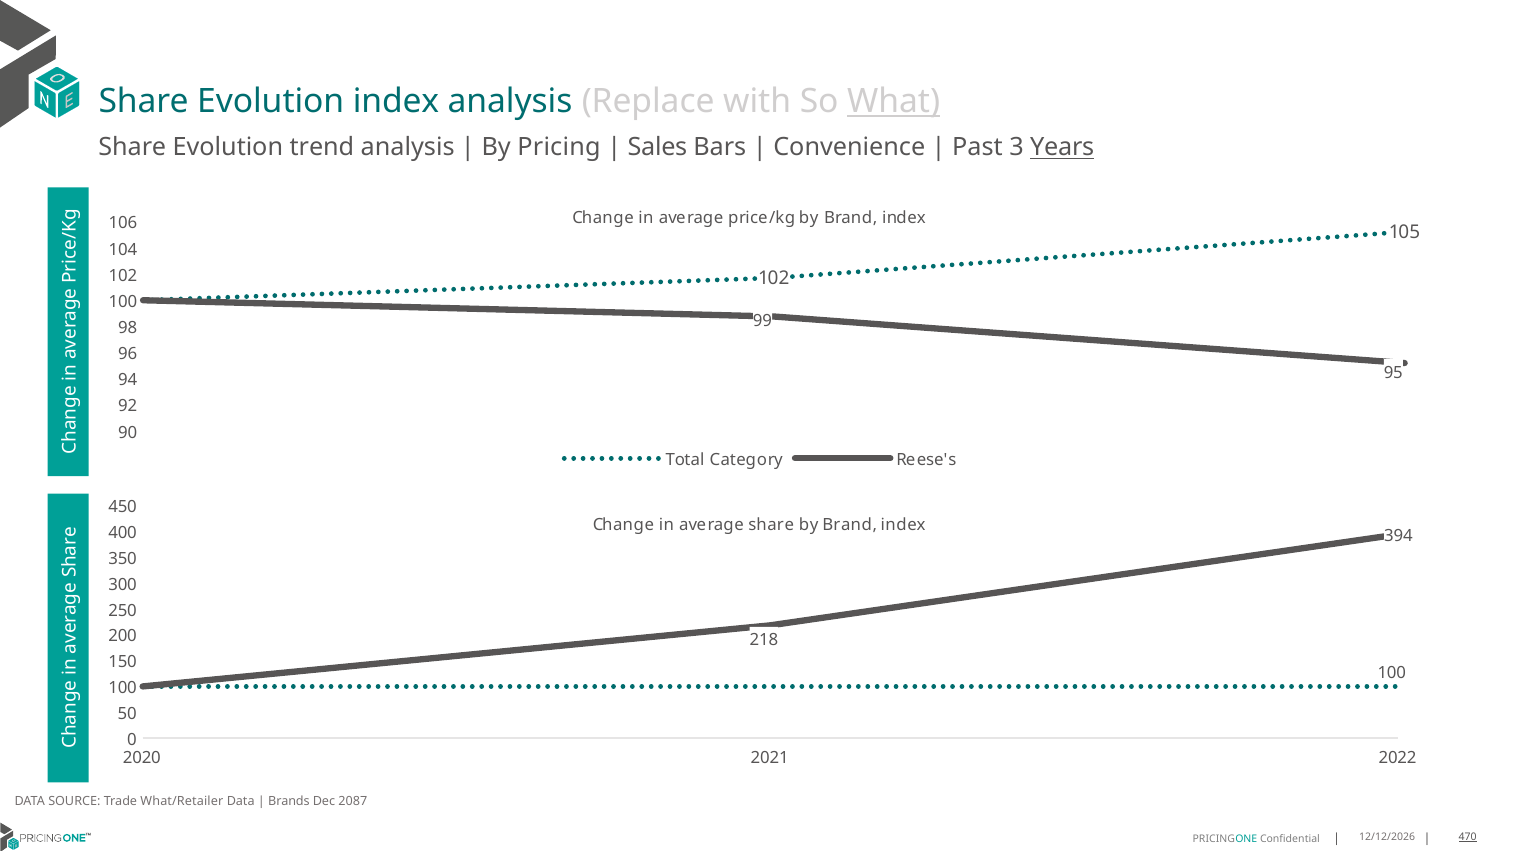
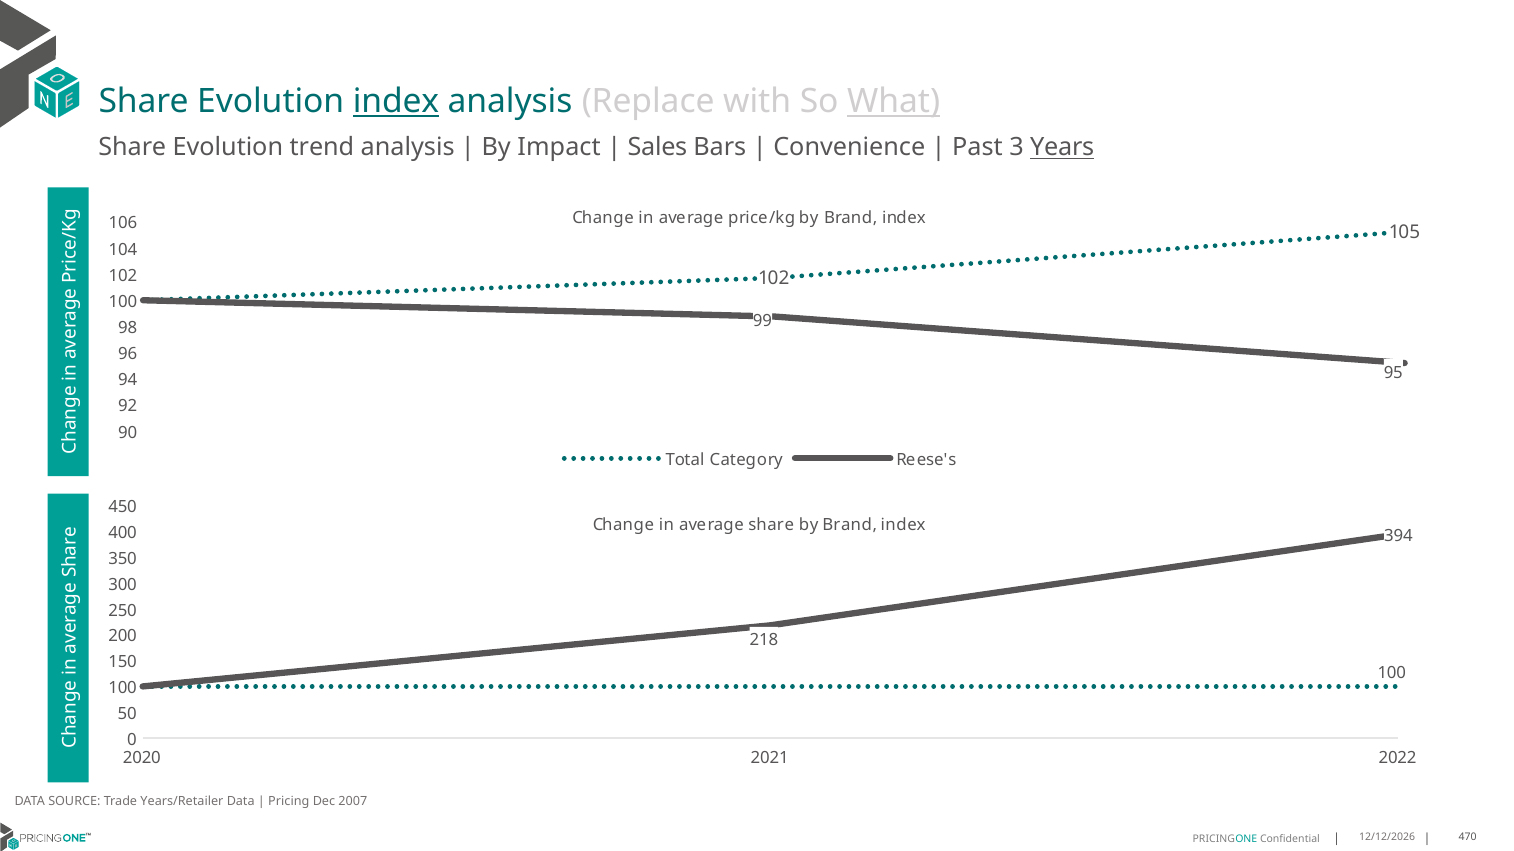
index at (396, 102) underline: none -> present
Pricing: Pricing -> Impact
What/Retailer: What/Retailer -> Years/Retailer
Brands: Brands -> Pricing
2087: 2087 -> 2007
470 underline: present -> none
